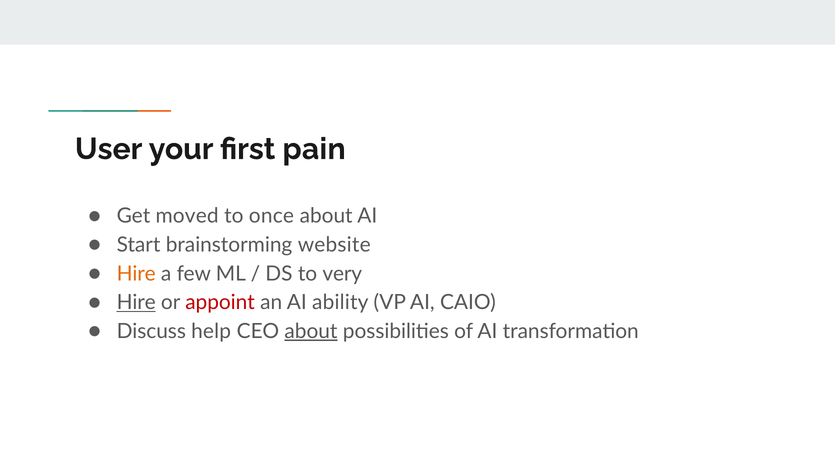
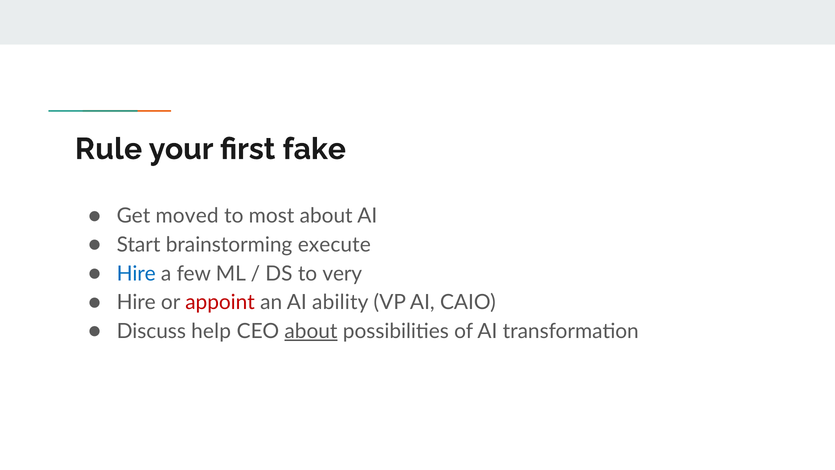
User: User -> Rule
pain: pain -> fake
once: once -> most
website: website -> execute
Hire at (136, 274) colour: orange -> blue
Hire at (136, 302) underline: present -> none
